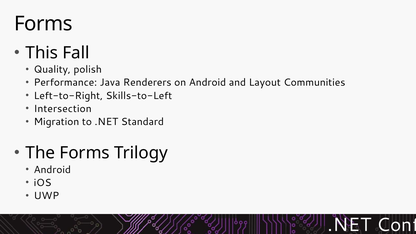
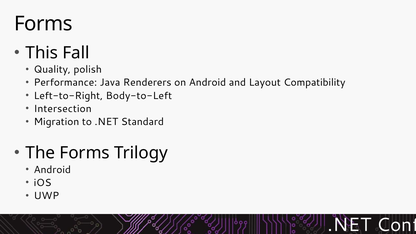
Communities: Communities -> Compatibility
Skills-to-Left: Skills-to-Left -> Body-to-Left
